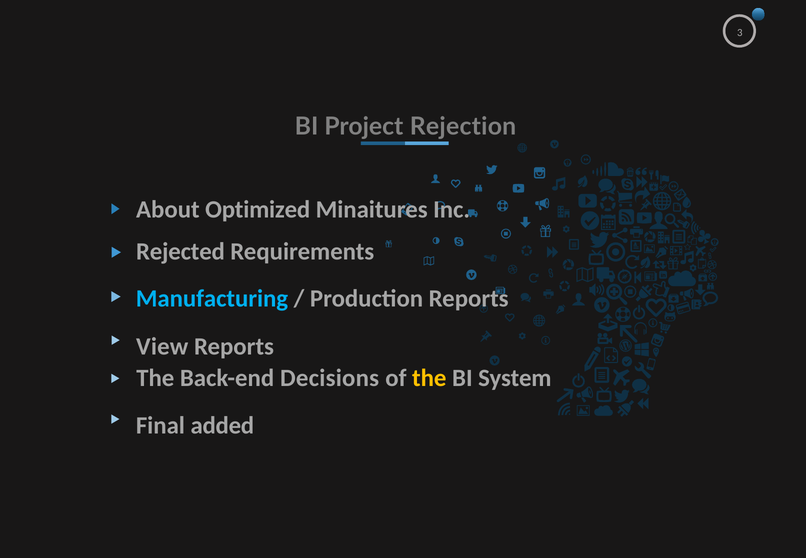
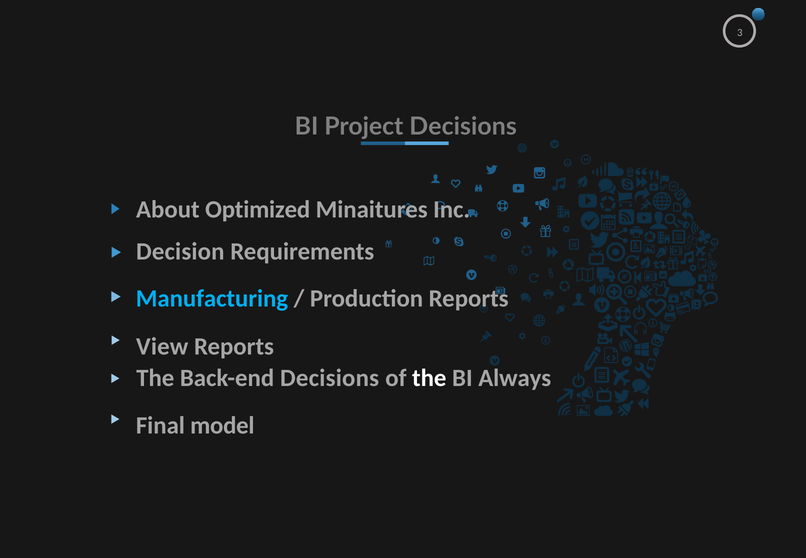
Project Rejection: Rejection -> Decisions
Rejected: Rejected -> Decision
the at (429, 378) colour: yellow -> white
System: System -> Always
added: added -> model
